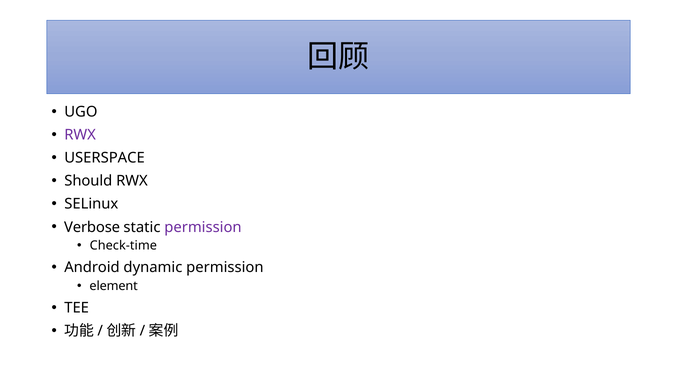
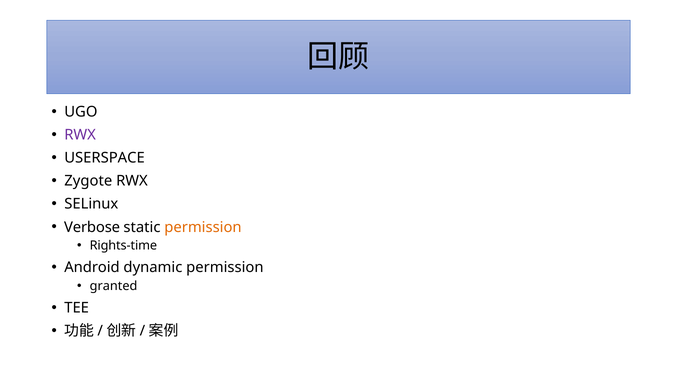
Should: Should -> Zygote
permission at (203, 227) colour: purple -> orange
Check-time: Check-time -> Rights-time
element: element -> granted
